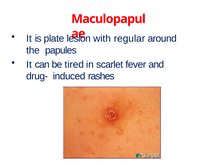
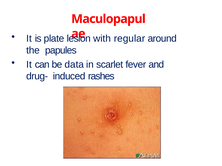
tired: tired -> data
